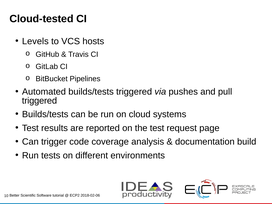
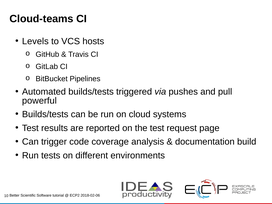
Cloud-tested: Cloud-tested -> Cloud-teams
triggered at (39, 101): triggered -> powerful
